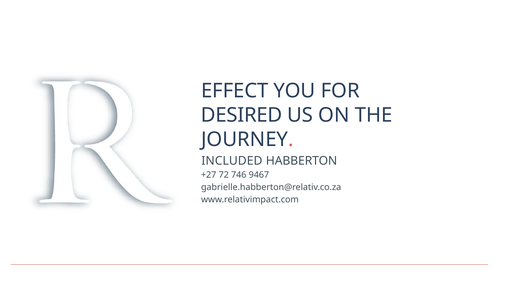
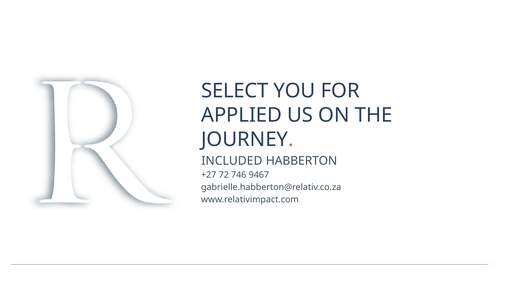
EFFECT: EFFECT -> SELECT
DESIRED: DESIRED -> APPLIED
